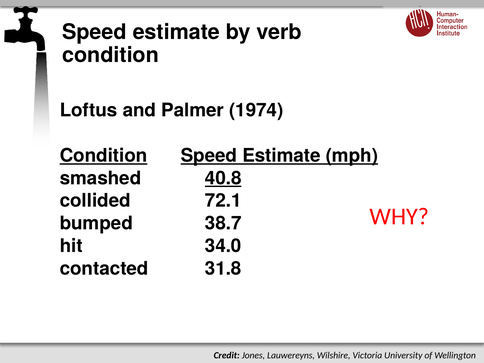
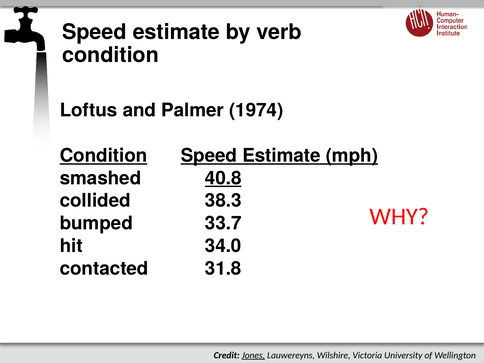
72.1: 72.1 -> 38.3
38.7: 38.7 -> 33.7
Jones underline: none -> present
